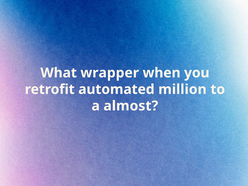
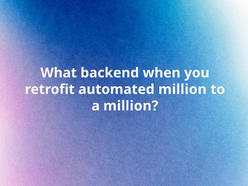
wrapper: wrapper -> backend
a almost: almost -> million
